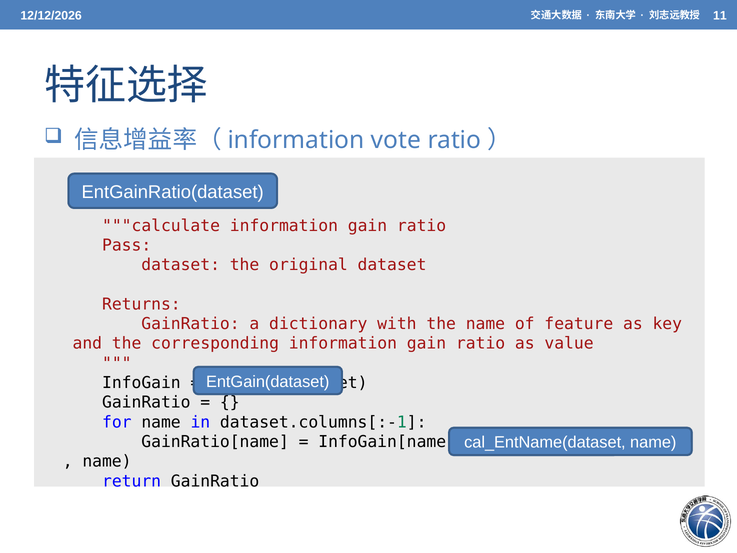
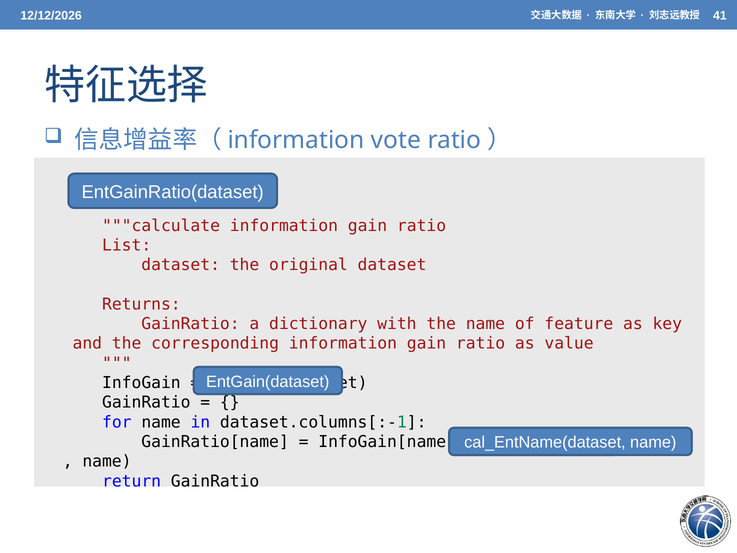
11: 11 -> 41
Pass: Pass -> List
